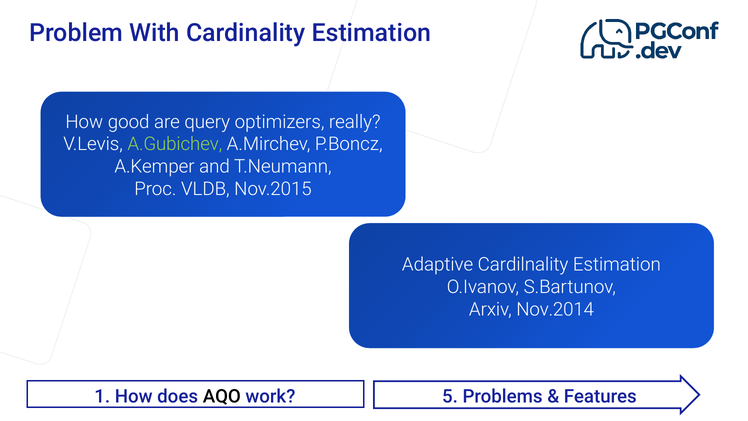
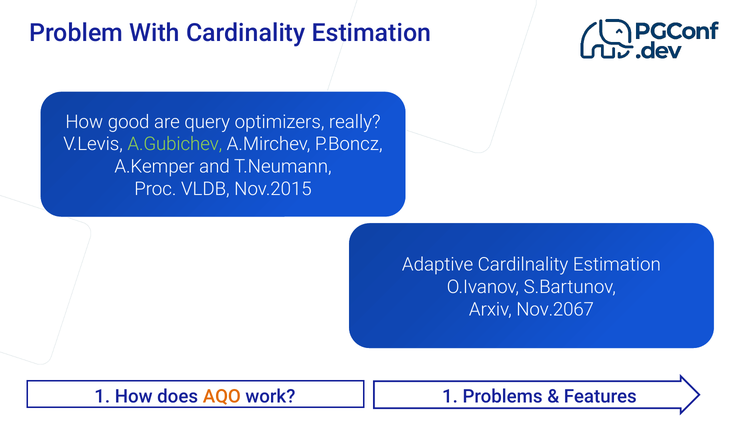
Nov.2014: Nov.2014 -> Nov.2067
AQO colour: black -> orange
work 5: 5 -> 1
